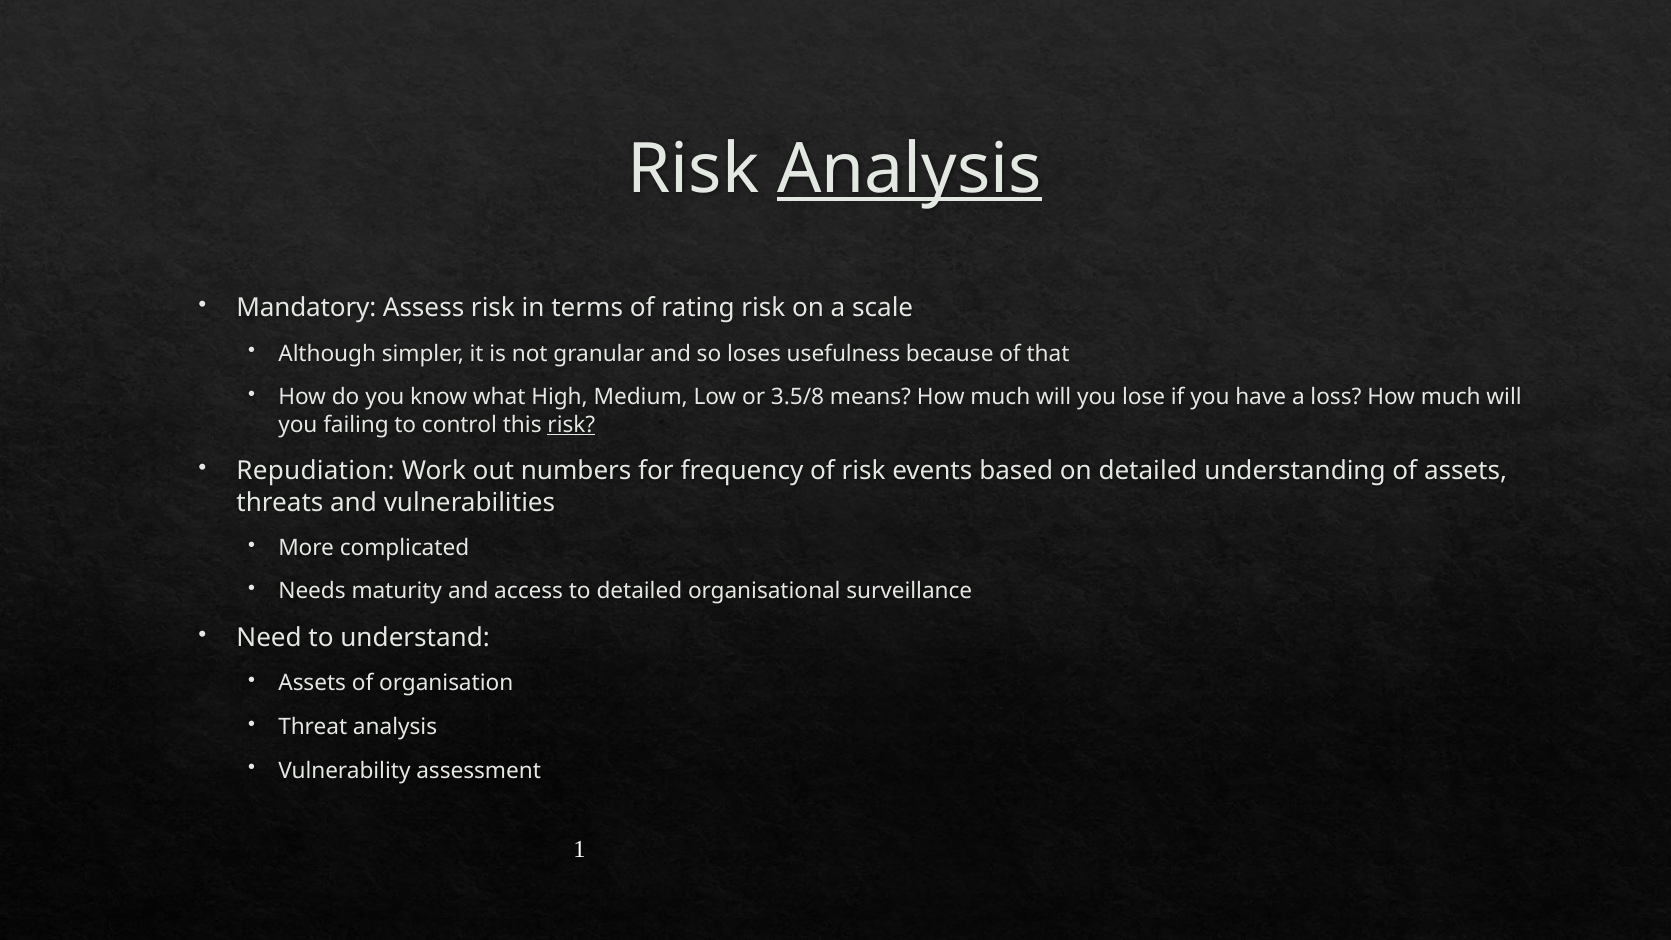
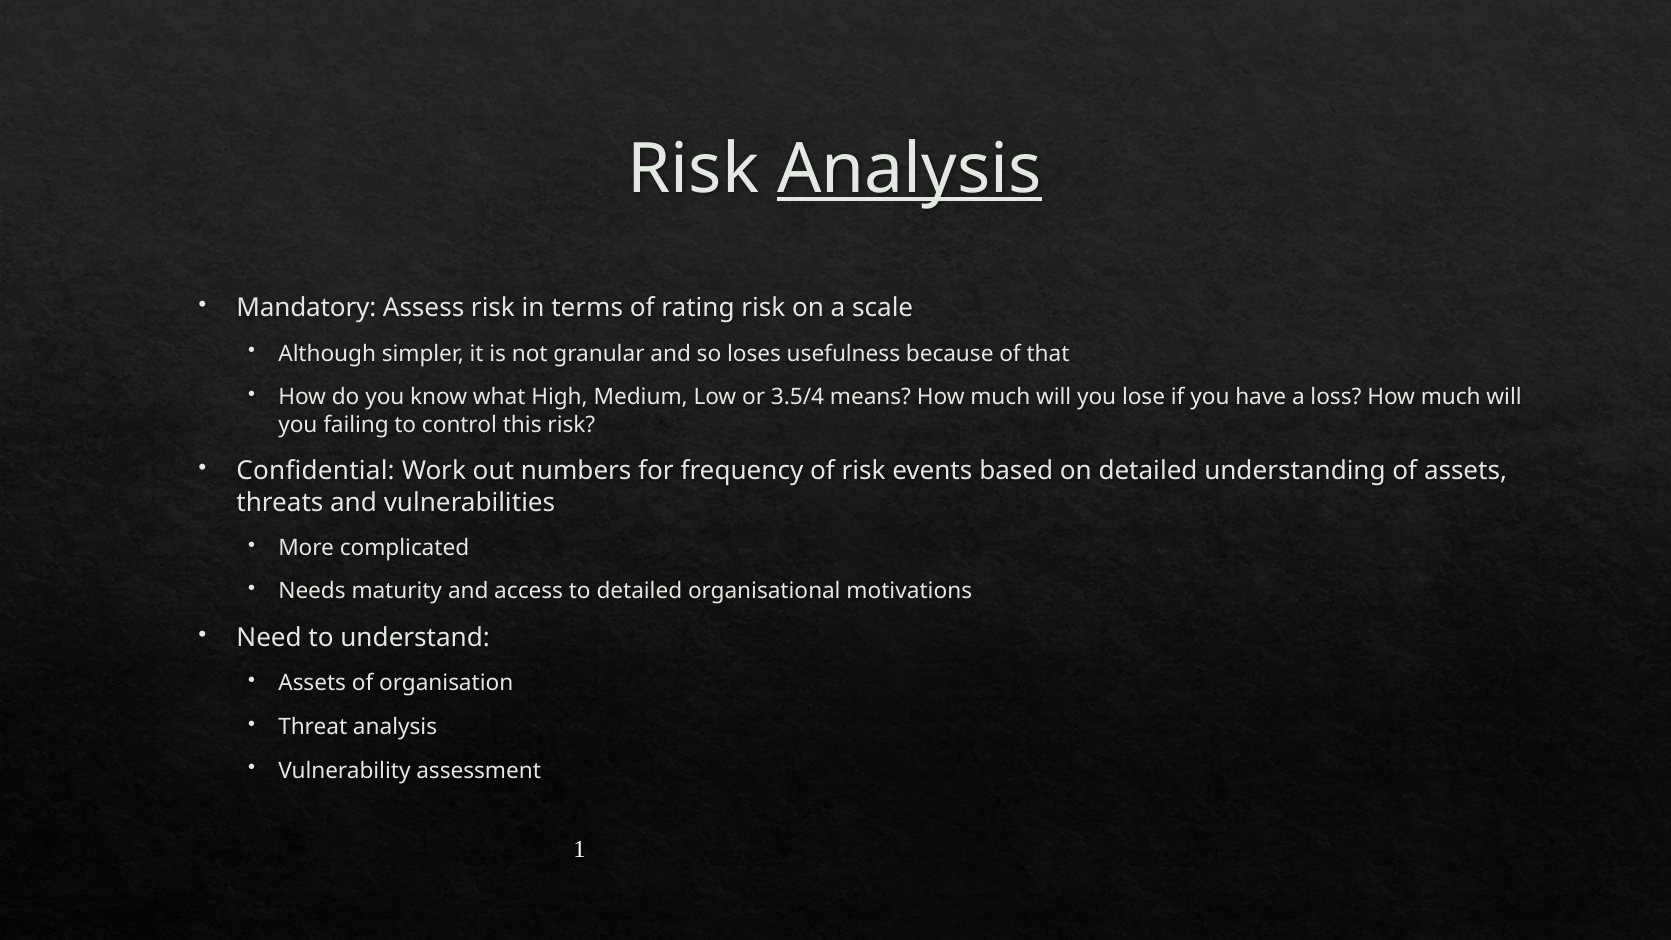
3.5/8: 3.5/8 -> 3.5/4
risk at (571, 424) underline: present -> none
Repudiation: Repudiation -> Confidential
surveillance: surveillance -> motivations
